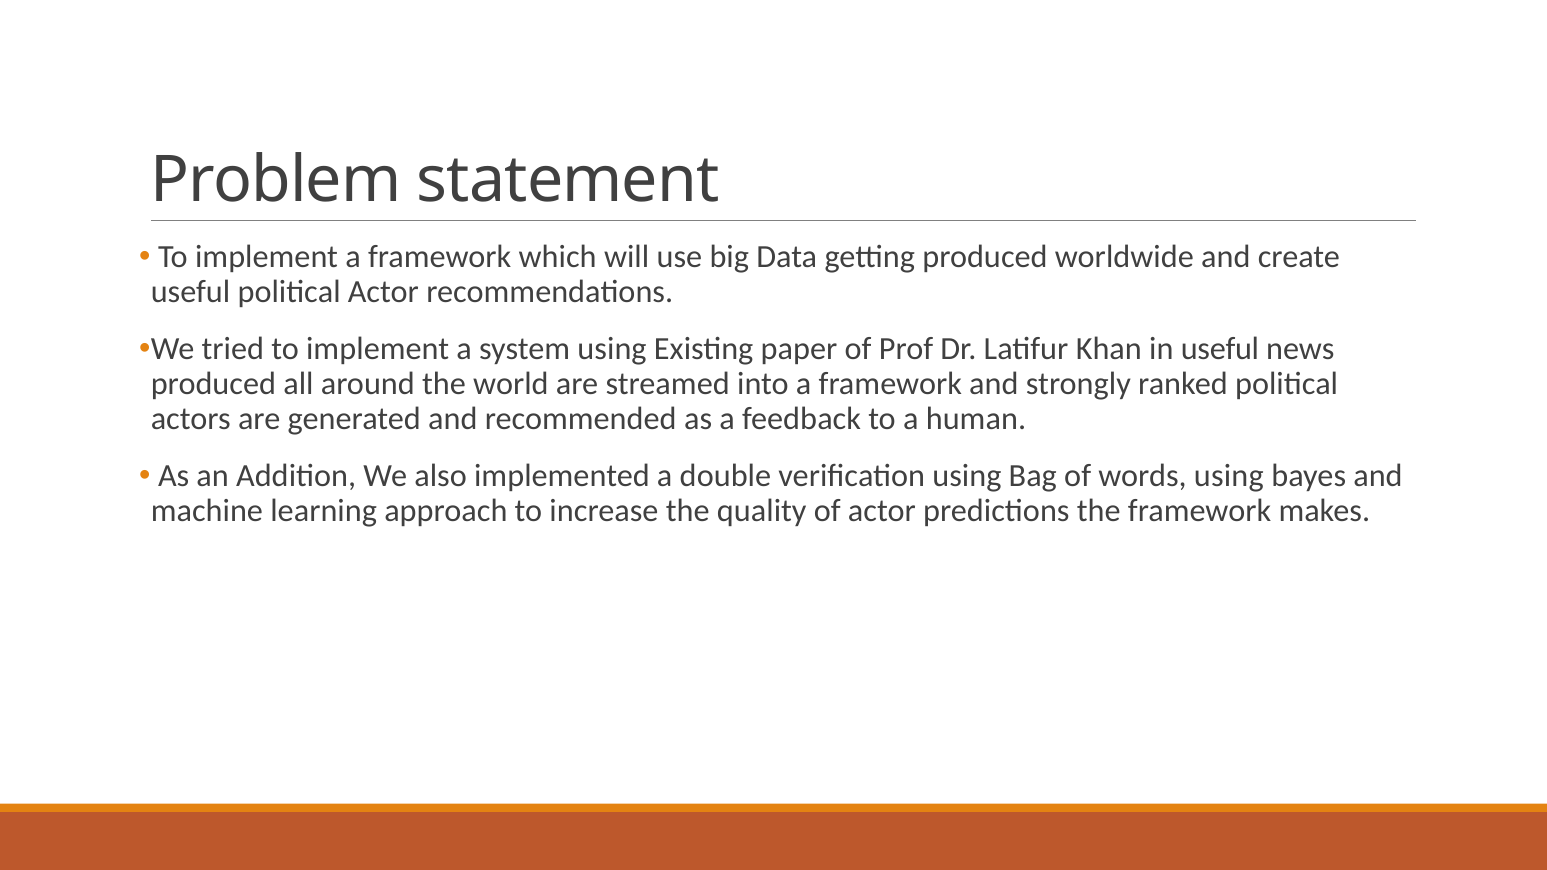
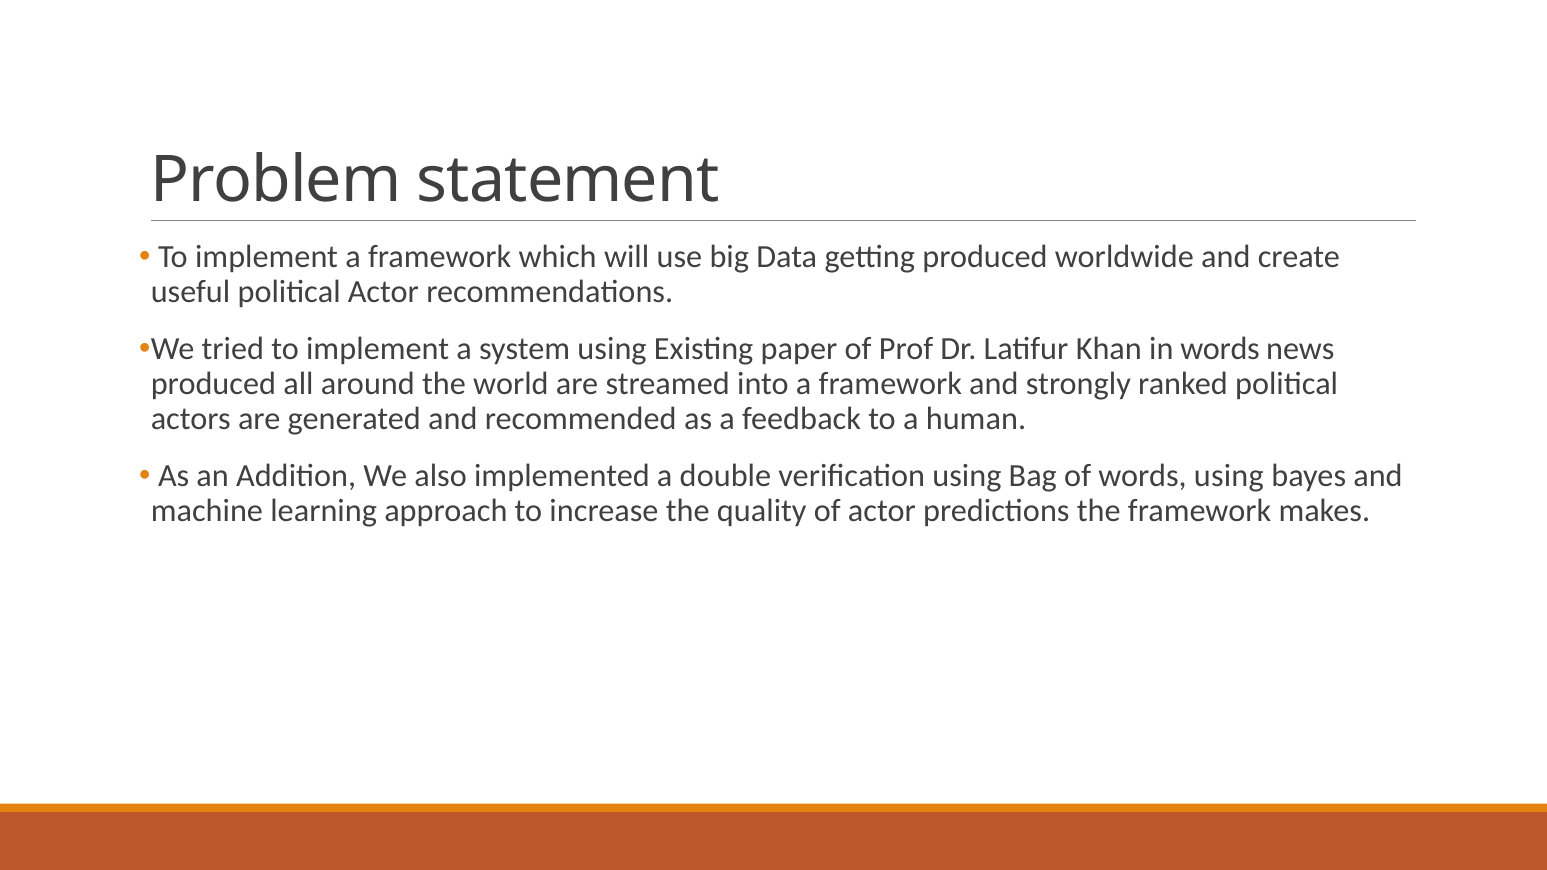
in useful: useful -> words
